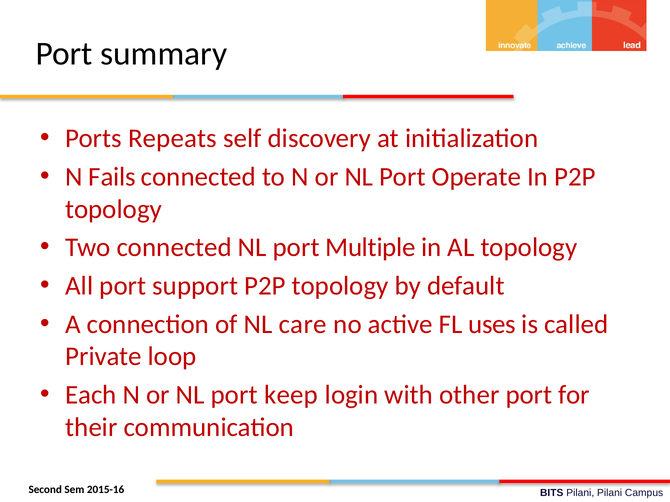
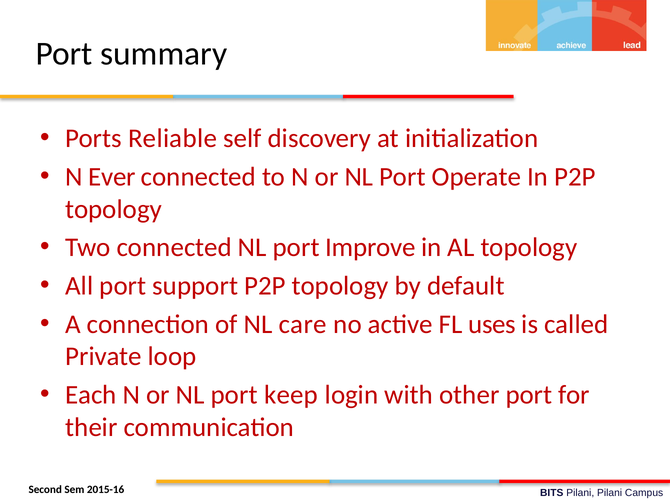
Repeats: Repeats -> Reliable
Fails: Fails -> Ever
Multiple: Multiple -> Improve
